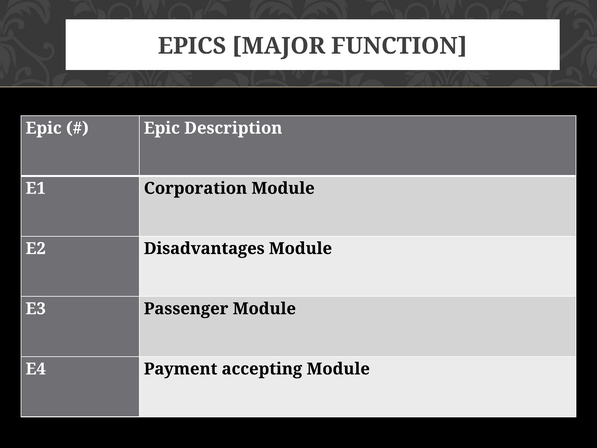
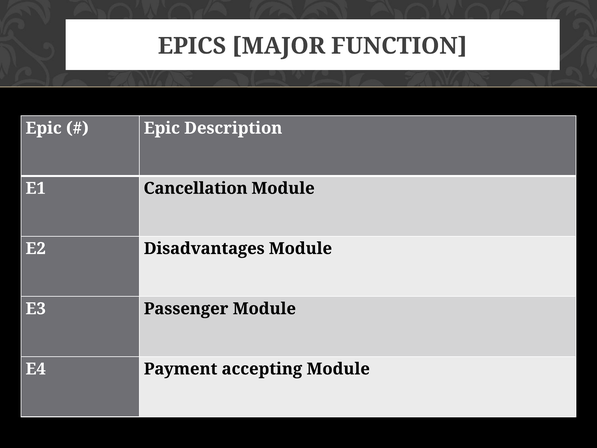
Corporation: Corporation -> Cancellation
